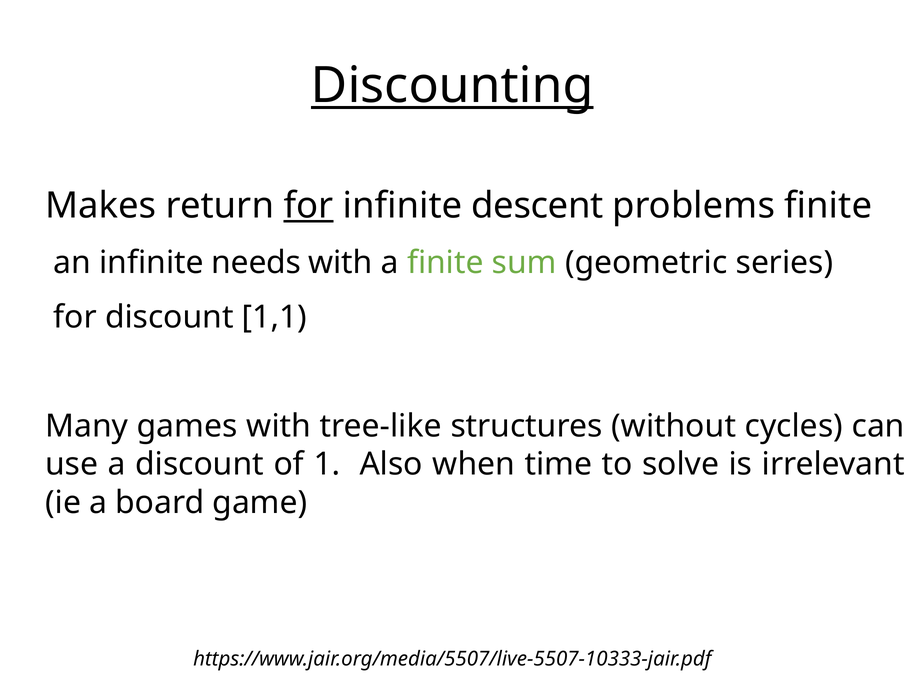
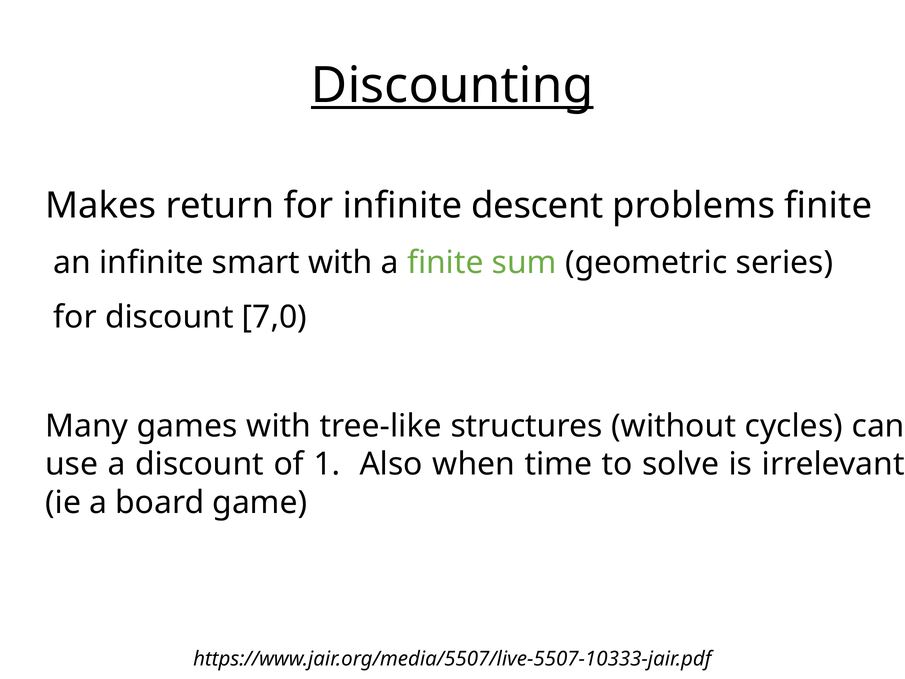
for at (308, 205) underline: present -> none
needs: needs -> smart
1,1: 1,1 -> 7,0
